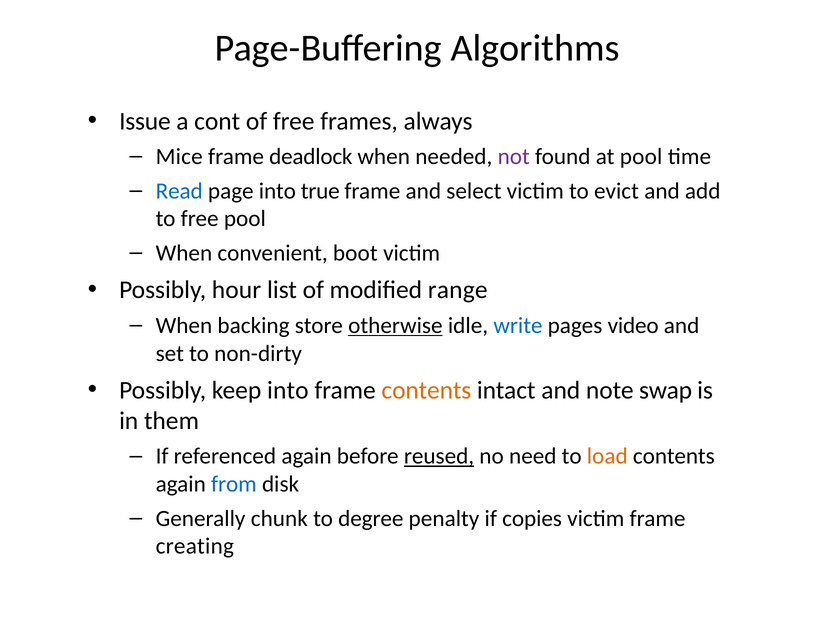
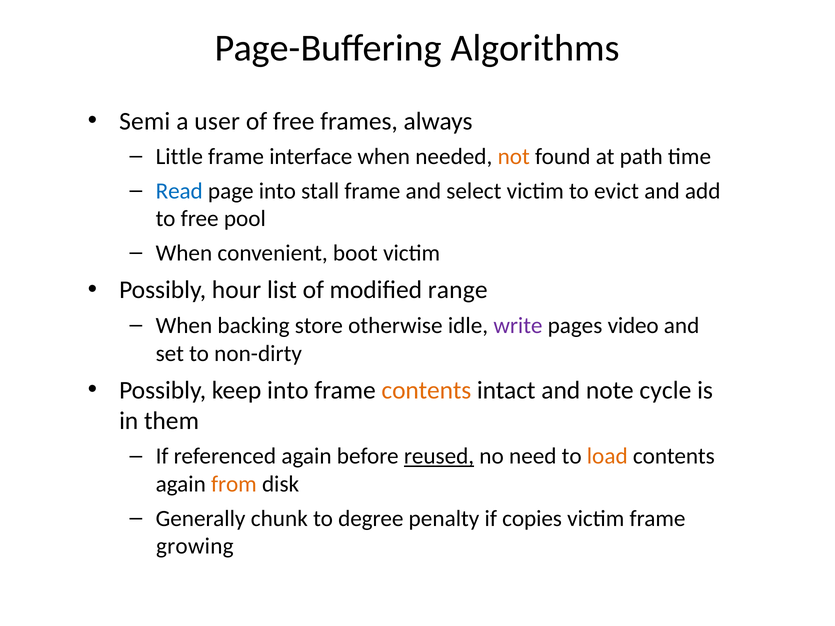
Issue: Issue -> Semi
cont: cont -> user
Mice: Mice -> Little
deadlock: deadlock -> interface
not colour: purple -> orange
at pool: pool -> path
true: true -> stall
otherwise underline: present -> none
write colour: blue -> purple
swap: swap -> cycle
from colour: blue -> orange
creating: creating -> growing
